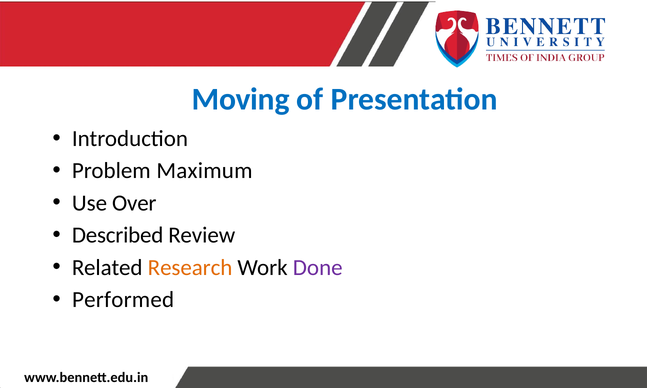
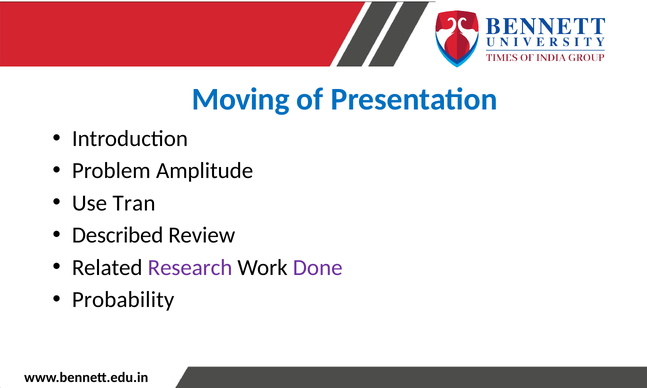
Maximum: Maximum -> Amplitude
Over: Over -> Tran
Research colour: orange -> purple
Performed: Performed -> Probability
